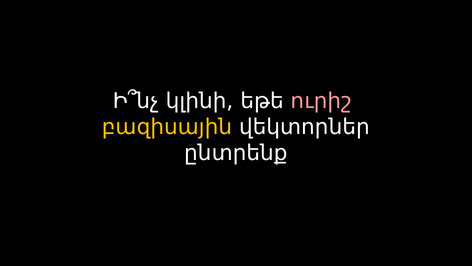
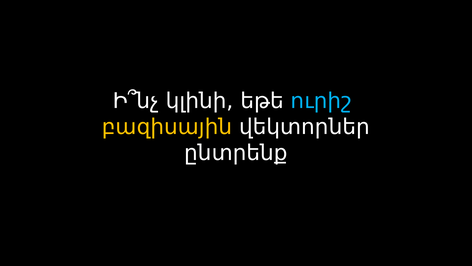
ուրիշ colour: pink -> light blue
